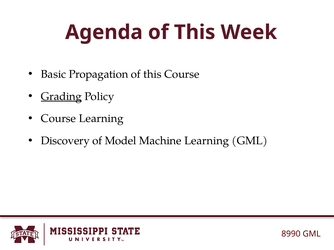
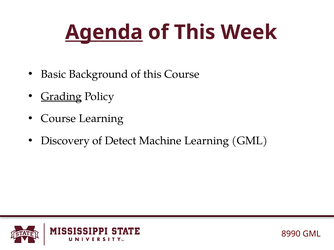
Agenda underline: none -> present
Propagation: Propagation -> Background
Model: Model -> Detect
